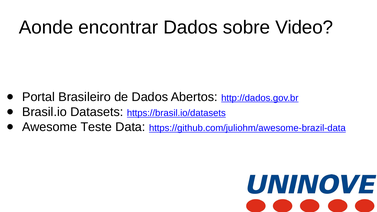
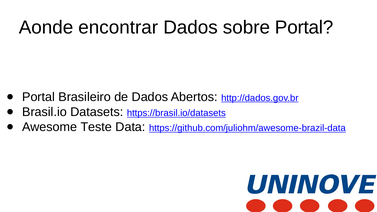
sobre Video: Video -> Portal
